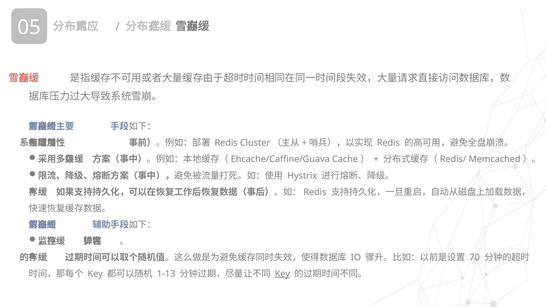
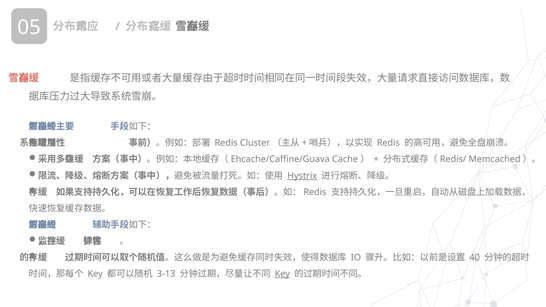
Hystrix underline: none -> present
70: 70 -> 40
1-13: 1-13 -> 3-13
